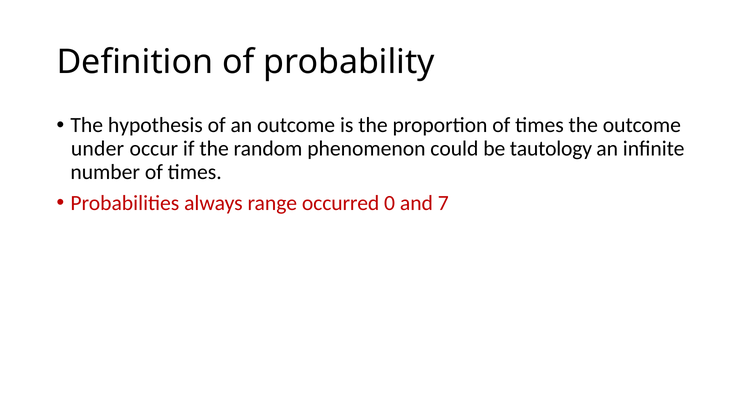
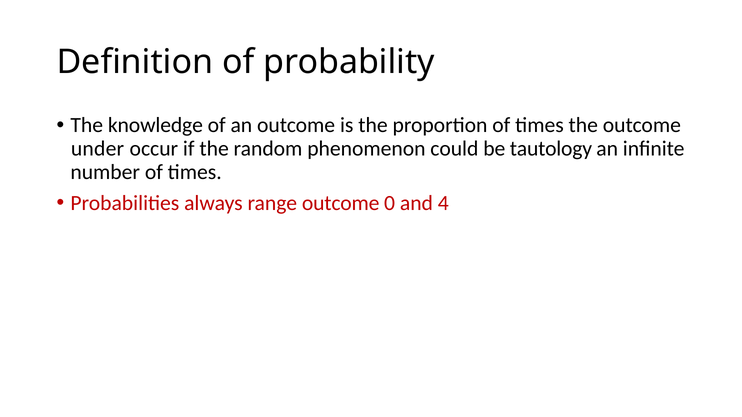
hypothesis: hypothesis -> knowledge
range occurred: occurred -> outcome
7: 7 -> 4
